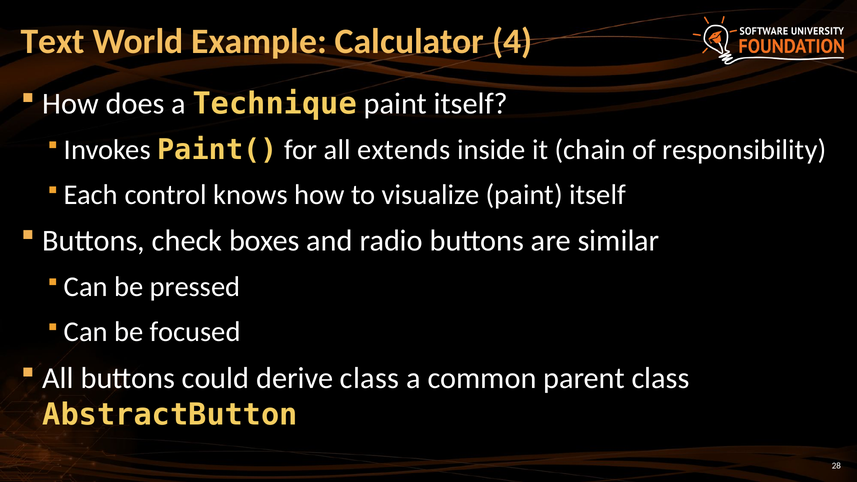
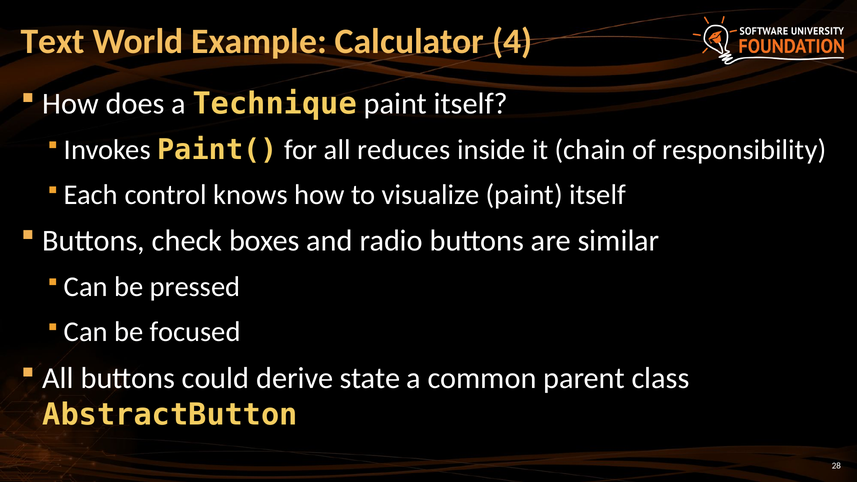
extends: extends -> reduces
derive class: class -> state
